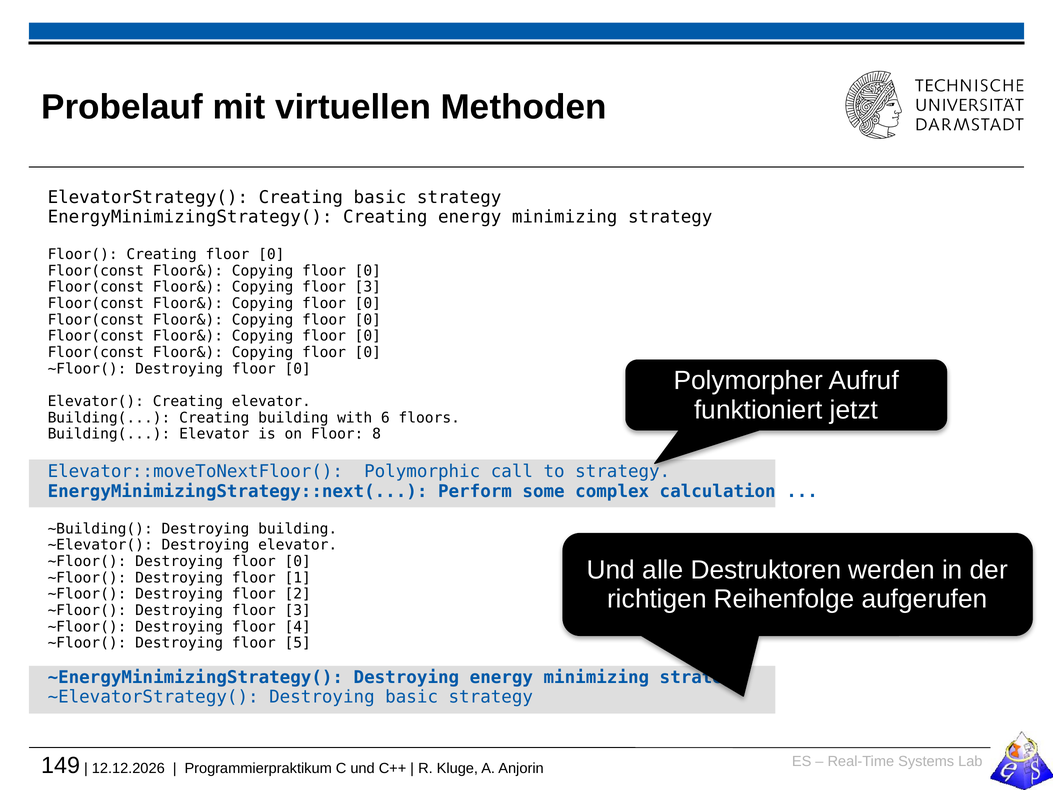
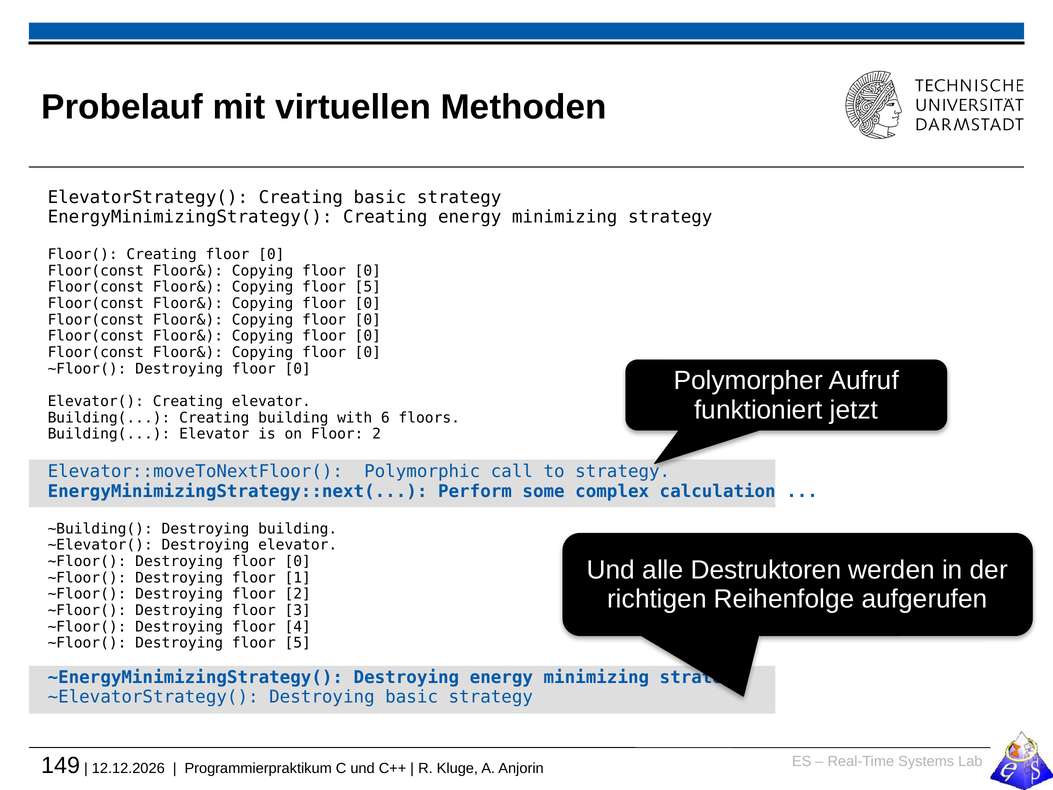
Copying floor 3: 3 -> 5
on Floor 8: 8 -> 2
